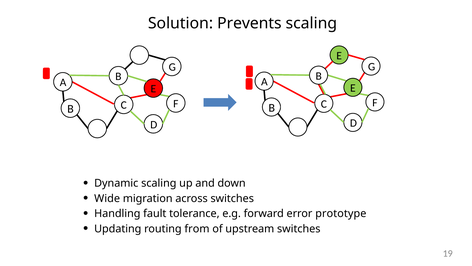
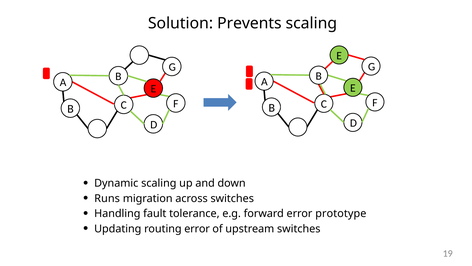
Wide: Wide -> Runs
routing from: from -> error
